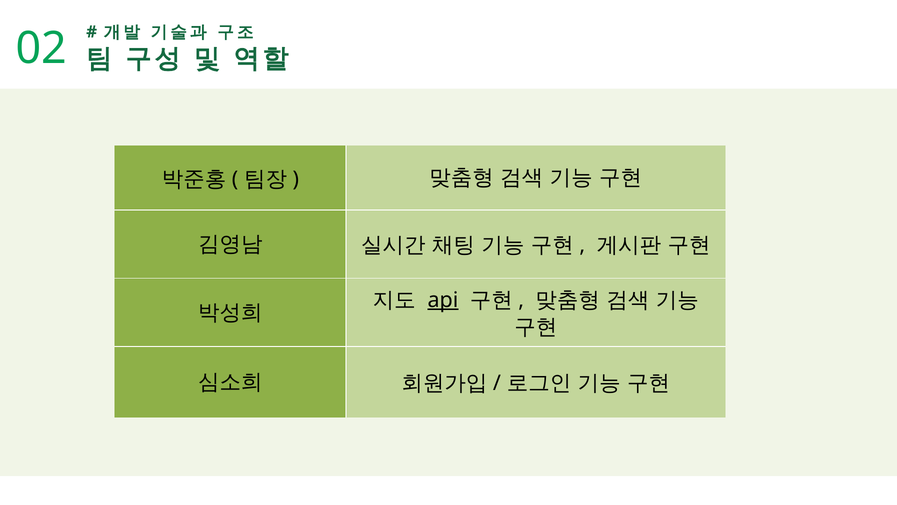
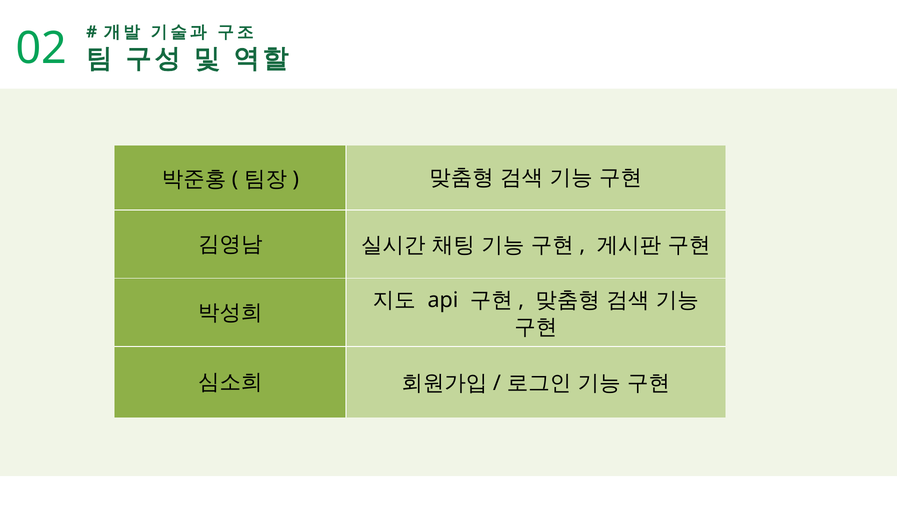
api underline: present -> none
